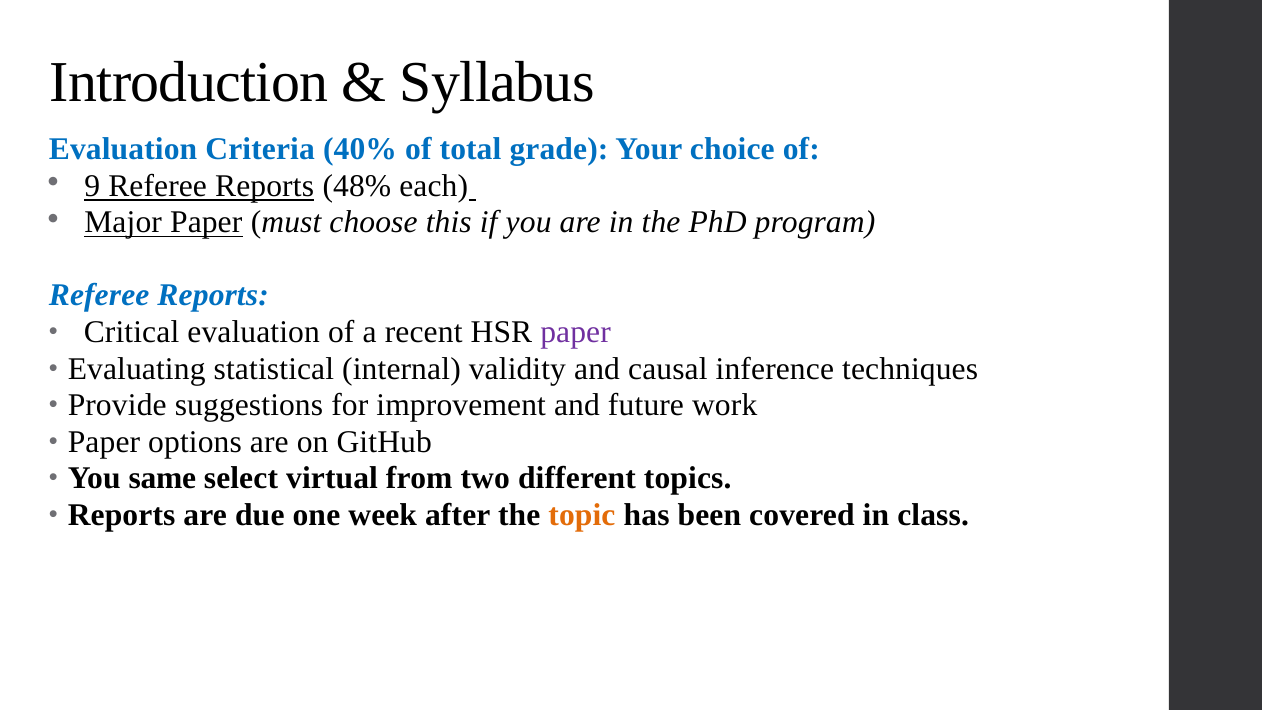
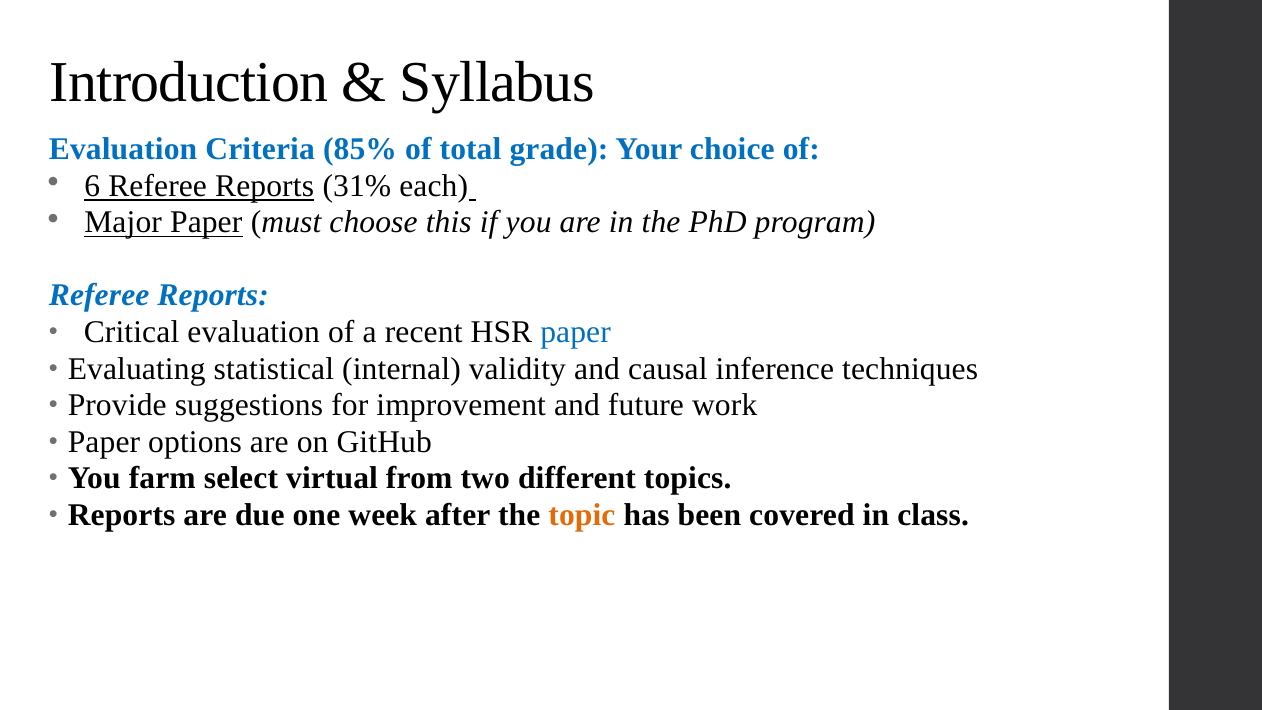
40%: 40% -> 85%
9: 9 -> 6
48%: 48% -> 31%
paper at (576, 332) colour: purple -> blue
same: same -> farm
